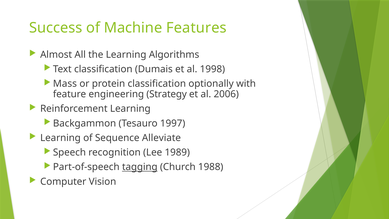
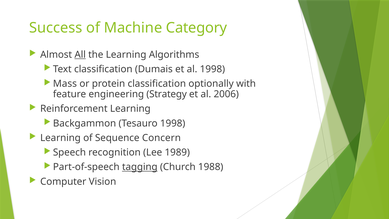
Features: Features -> Category
All underline: none -> present
Tesauro 1997: 1997 -> 1998
Alleviate: Alleviate -> Concern
